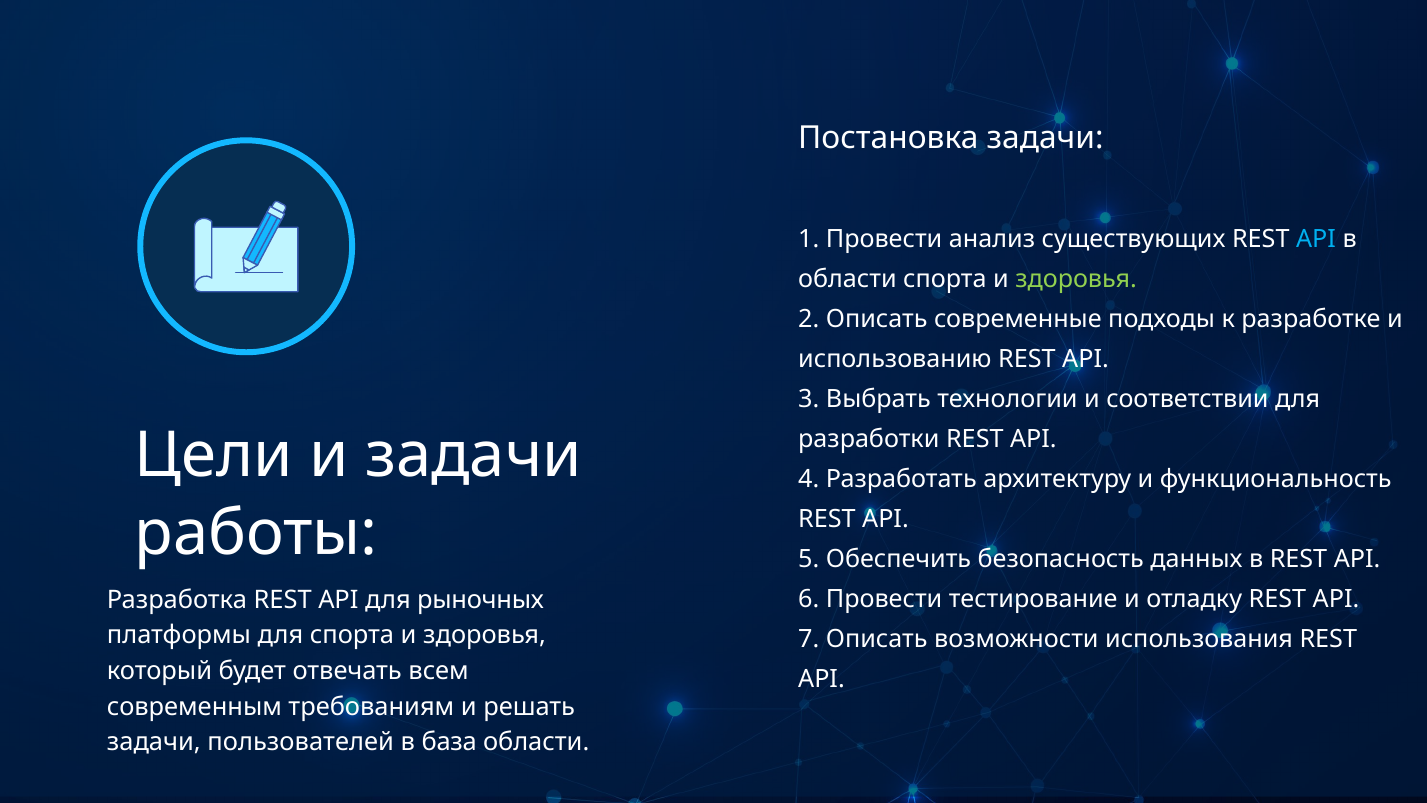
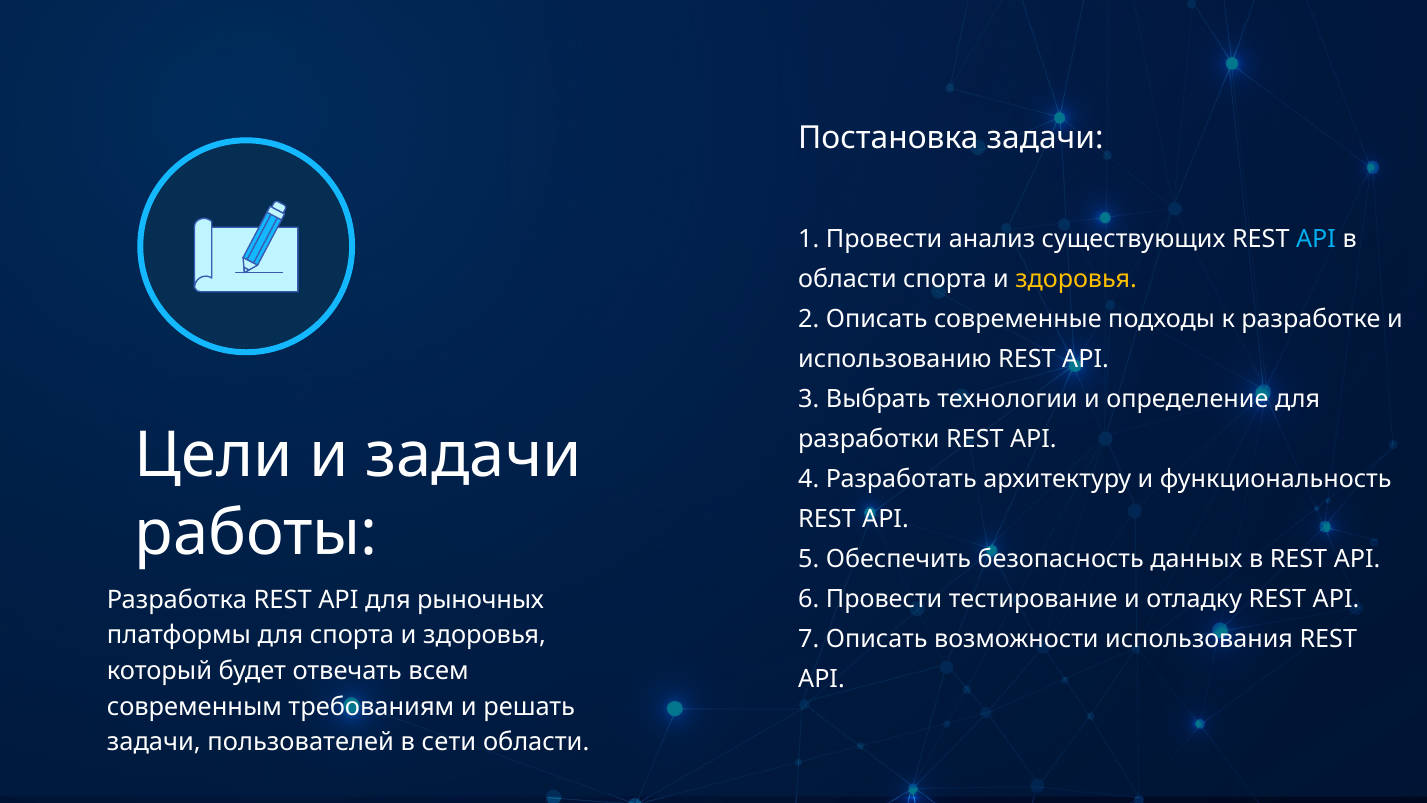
здоровья at (1076, 279) colour: light green -> yellow
соответствии: соответствии -> определение
база: база -> сети
